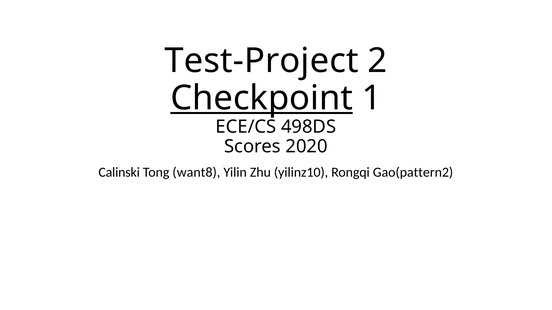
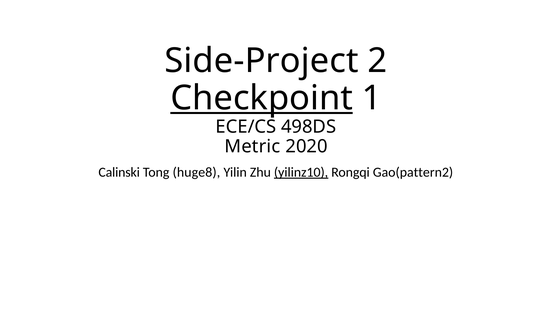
Test-Project: Test-Project -> Side-Project
Scores: Scores -> Metric
want8: want8 -> huge8
yilinz10 underline: none -> present
